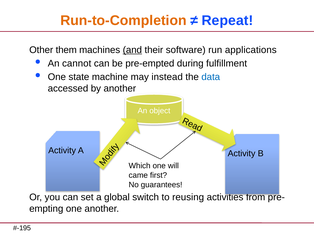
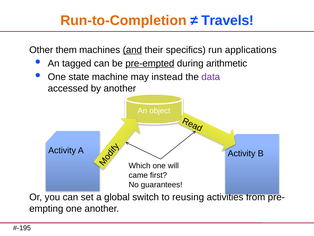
Repeat: Repeat -> Travels
software: software -> specifics
cannot: cannot -> tagged
pre-empted underline: none -> present
fulfillment: fulfillment -> arithmetic
data colour: blue -> purple
